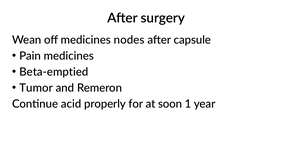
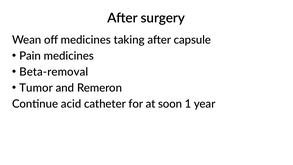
nodes: nodes -> taking
Beta-emptied: Beta-emptied -> Beta-removal
properly: properly -> catheter
